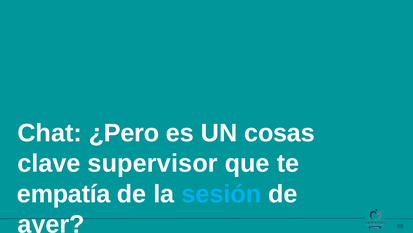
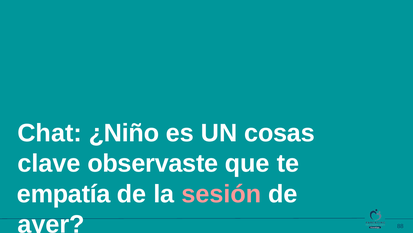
¿Pero: ¿Pero -> ¿Niño
supervisor: supervisor -> observaste
sesión colour: light blue -> pink
